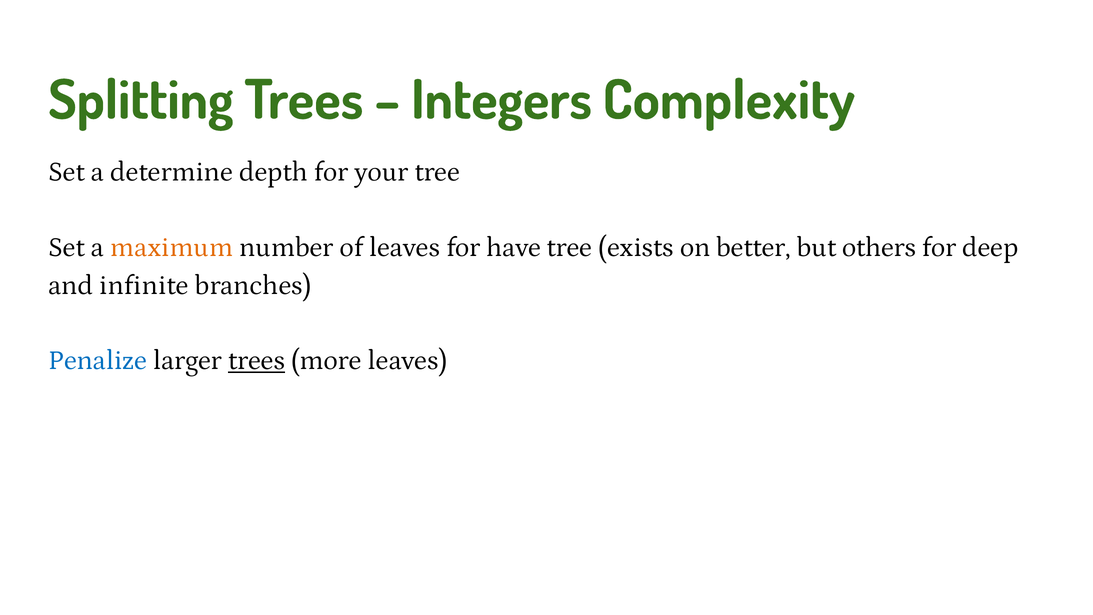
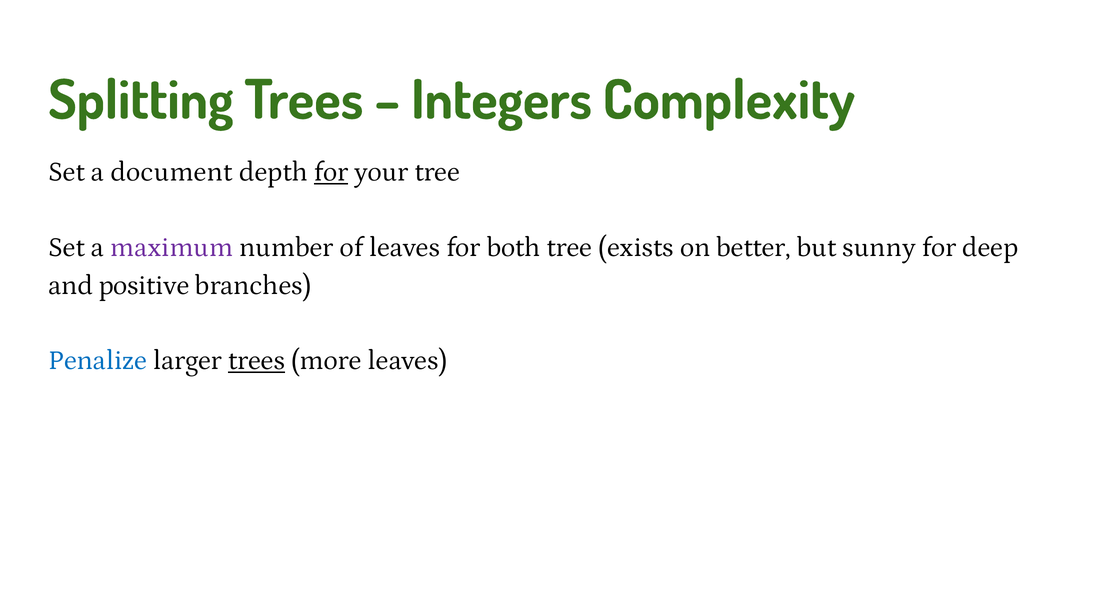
determine: determine -> document
for at (331, 172) underline: none -> present
maximum colour: orange -> purple
have: have -> both
others: others -> sunny
infinite: infinite -> positive
